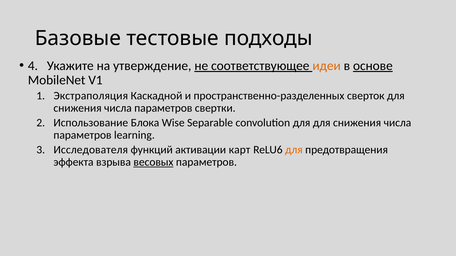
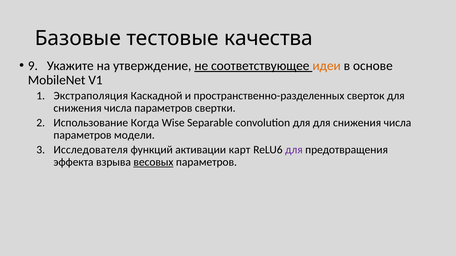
подходы: подходы -> качества
4: 4 -> 9
основе underline: present -> none
Блока: Блока -> Когда
learning: learning -> модели
для at (294, 150) colour: orange -> purple
